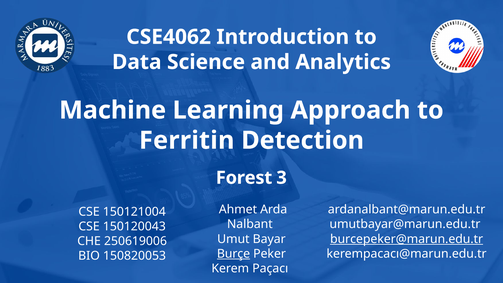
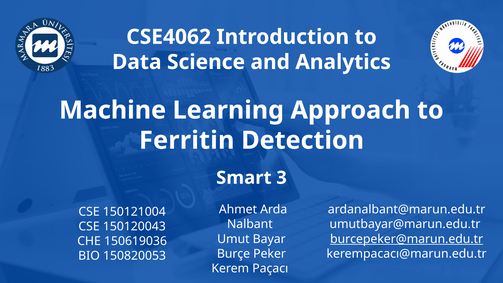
Forest: Forest -> Smart
250619006: 250619006 -> 150619036
Burçe underline: present -> none
